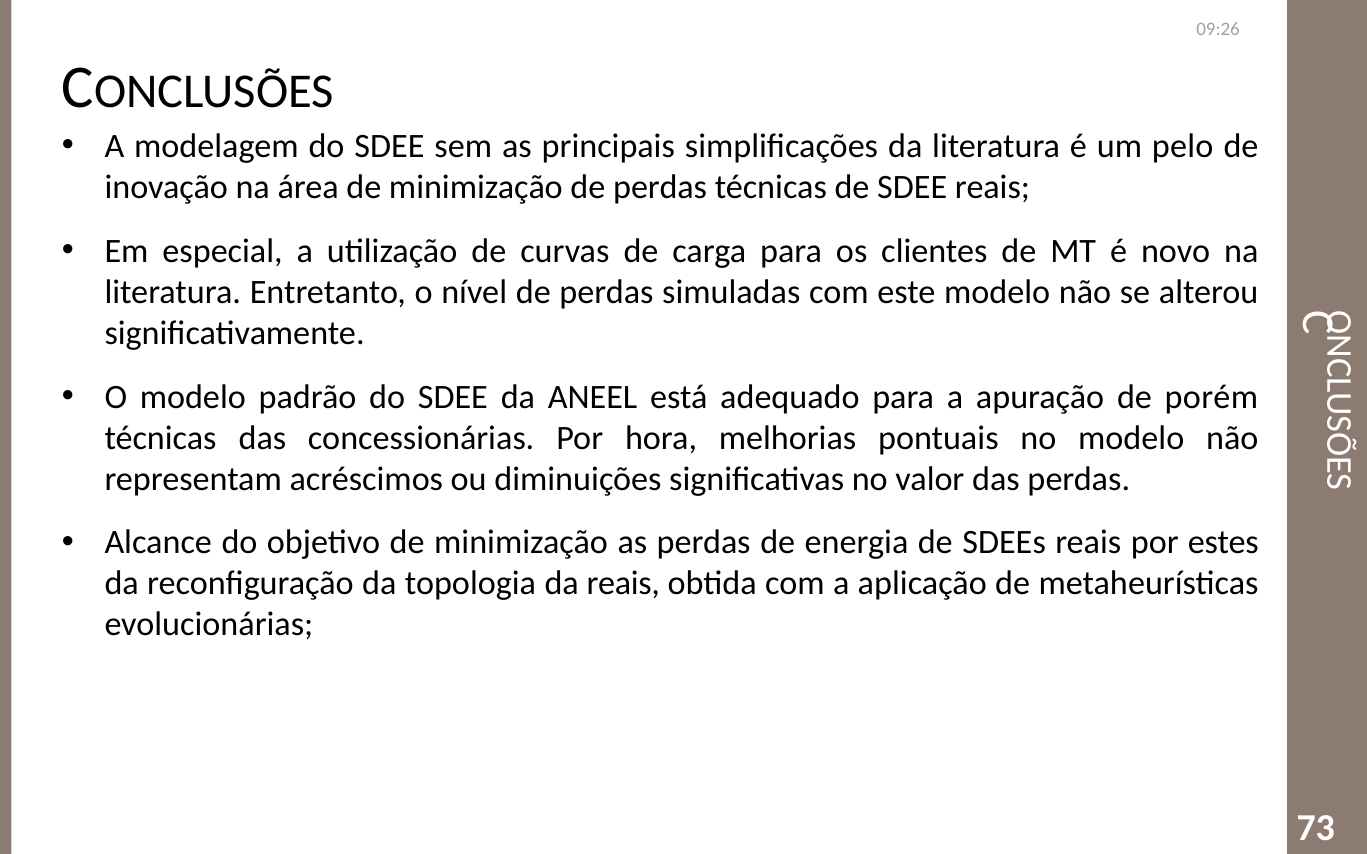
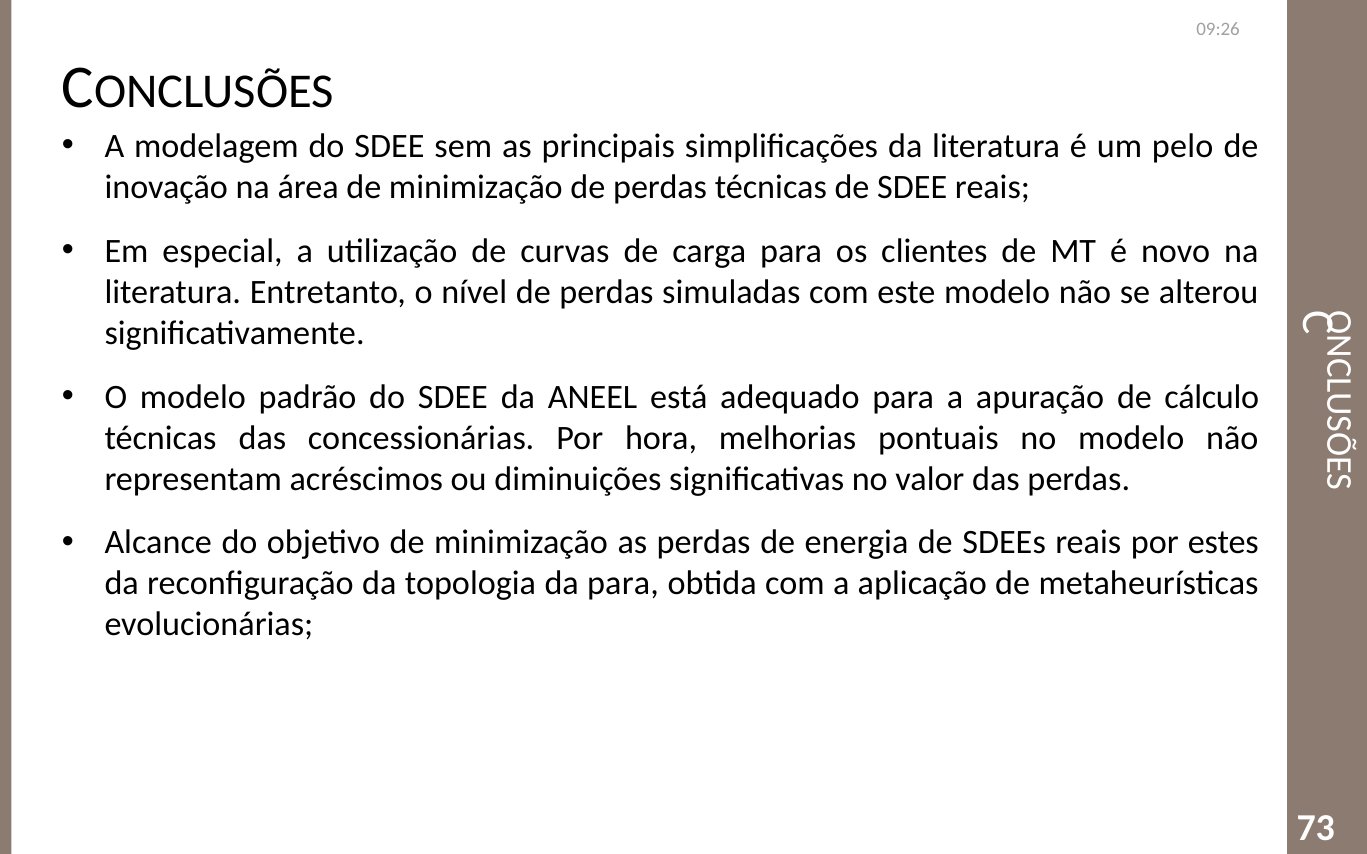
porém: porém -> cálculo
da reais: reais -> para
